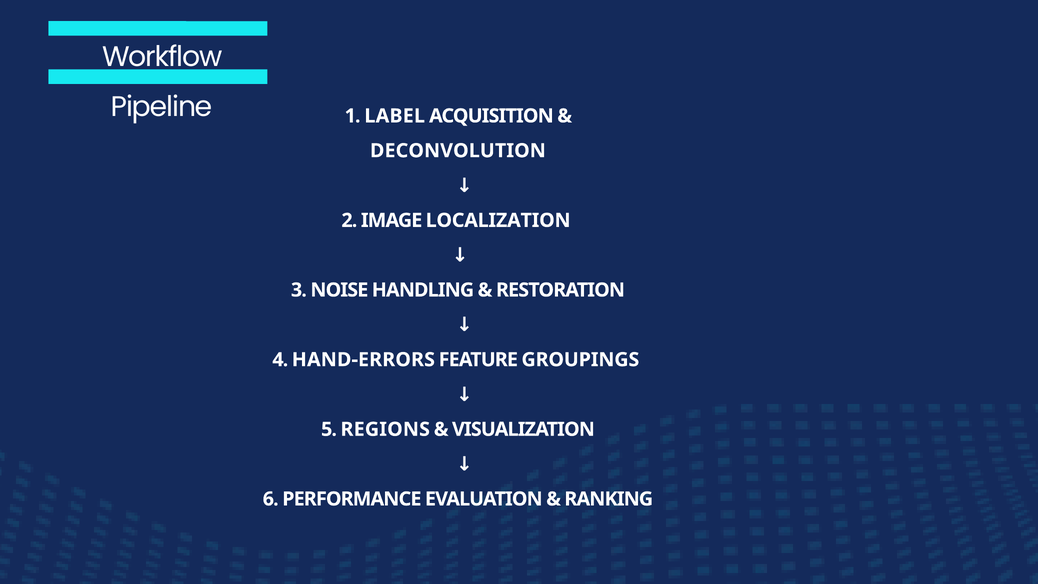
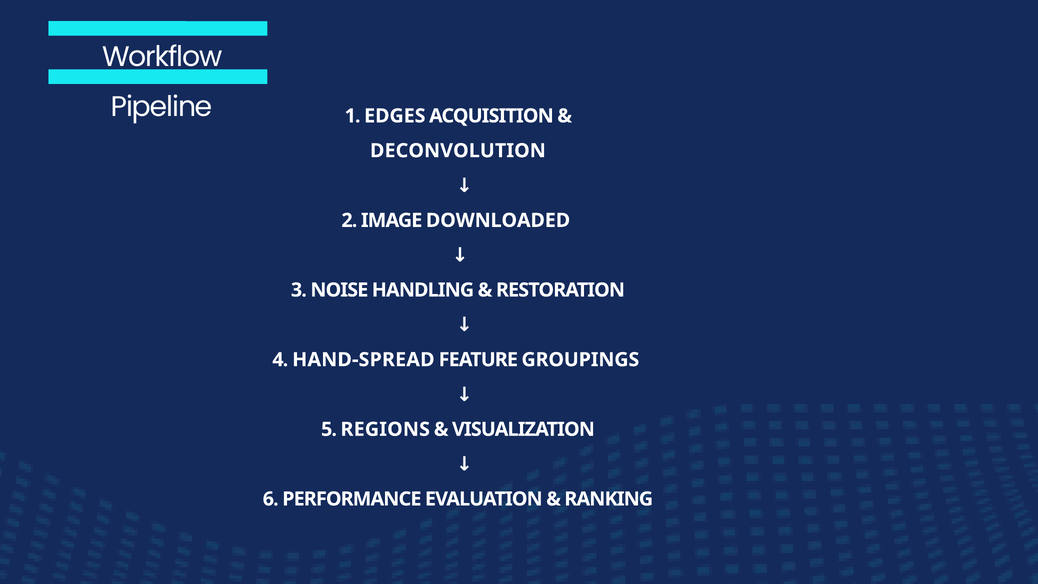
LABEL: LABEL -> EDGES
LOCALIZATION: LOCALIZATION -> DOWNLOADED
HAND-ERRORS: HAND-ERRORS -> HAND-SPREAD
